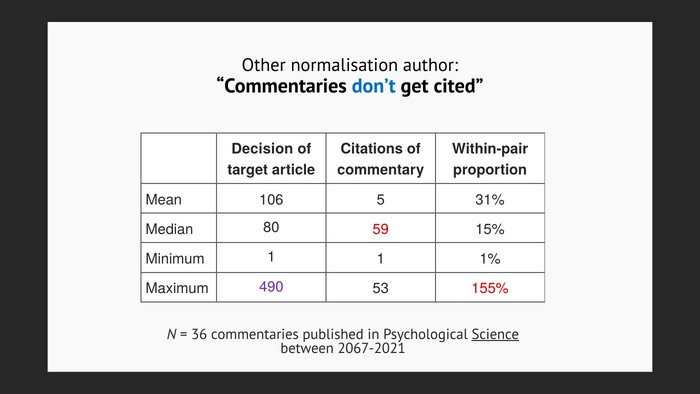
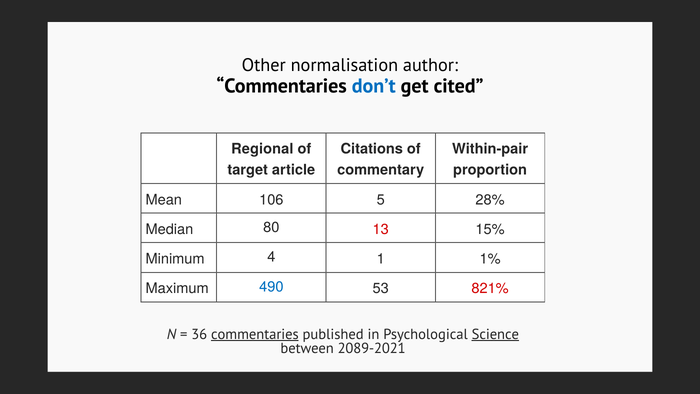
Decision: Decision -> Regional
31%: 31% -> 28%
59: 59 -> 13
Minimum 1: 1 -> 4
490 colour: purple -> blue
155%: 155% -> 821%
commentaries at (255, 334) underline: none -> present
2067-2021: 2067-2021 -> 2089-2021
